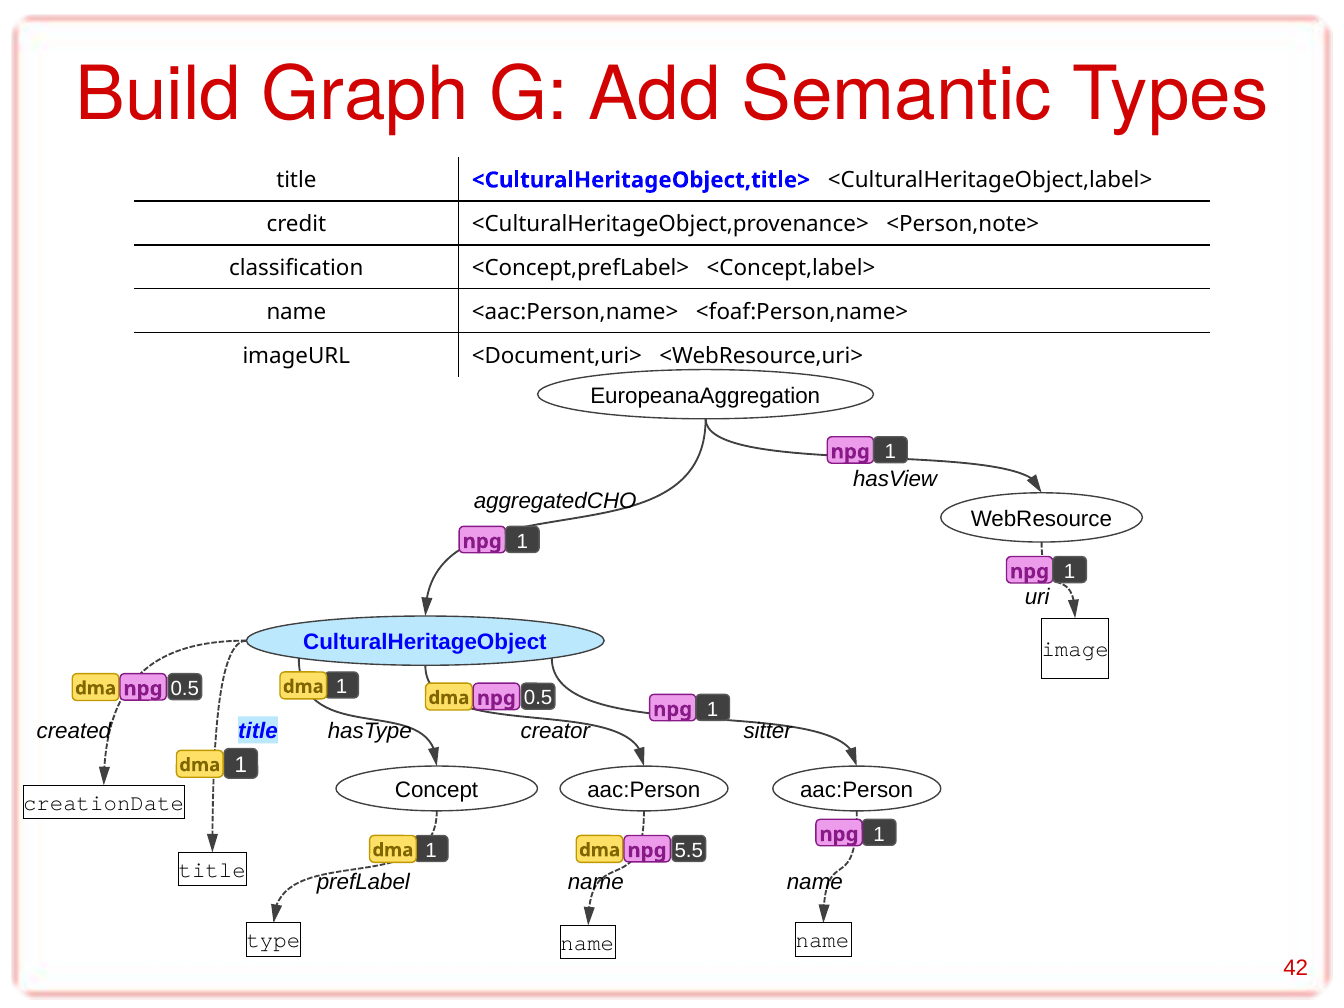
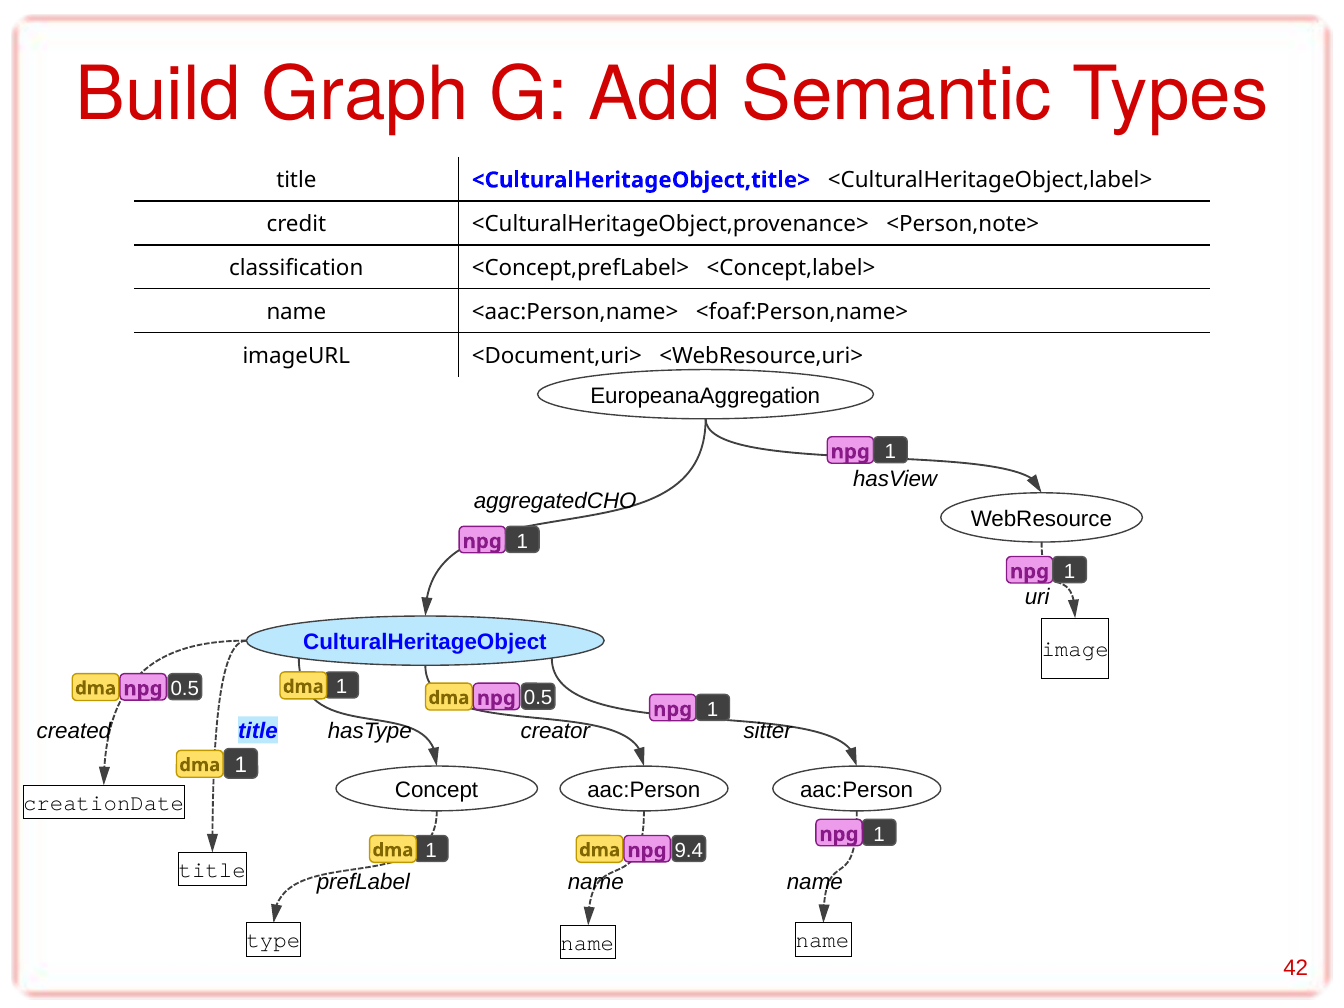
5.5: 5.5 -> 9.4
